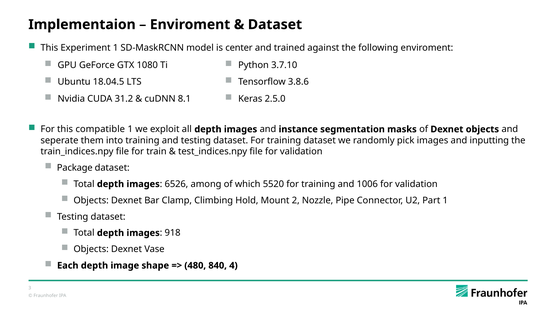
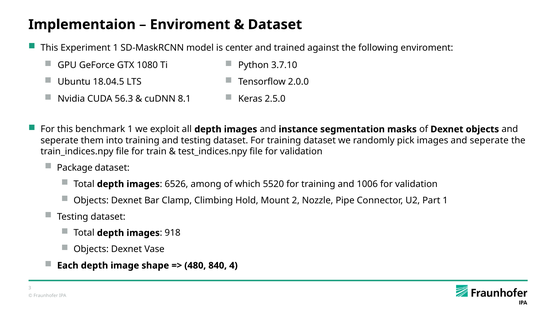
3.8.6: 3.8.6 -> 2.0.0
31.2: 31.2 -> 56.3
compatible: compatible -> benchmark
images and inputting: inputting -> seperate
